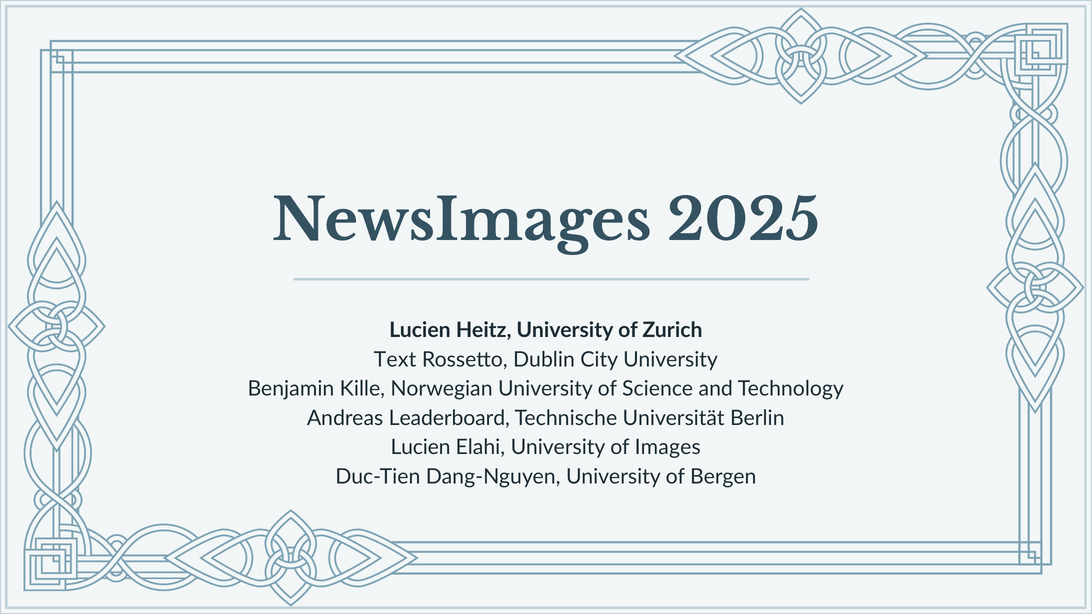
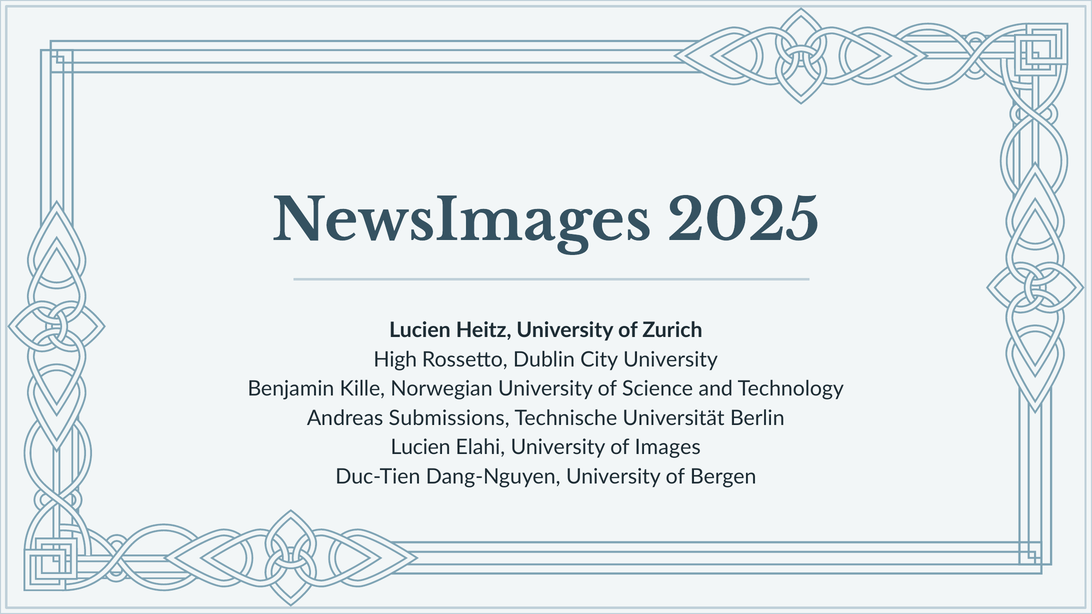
Text: Text -> High
Leaderboard: Leaderboard -> Submissions
